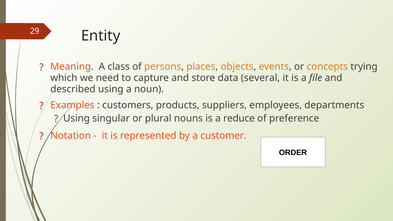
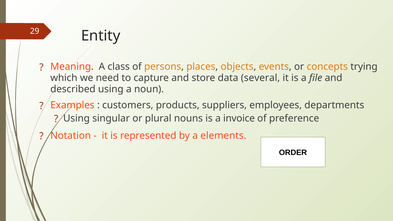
reduce: reduce -> invoice
customer: customer -> elements
